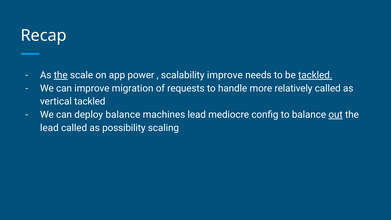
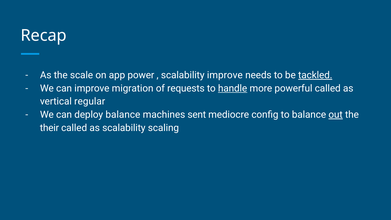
the at (61, 75) underline: present -> none
handle underline: none -> present
relatively: relatively -> powerful
vertical tackled: tackled -> regular
machines lead: lead -> sent
lead at (49, 128): lead -> their
as possibility: possibility -> scalability
